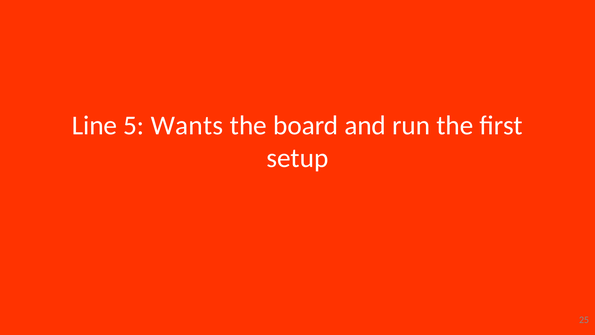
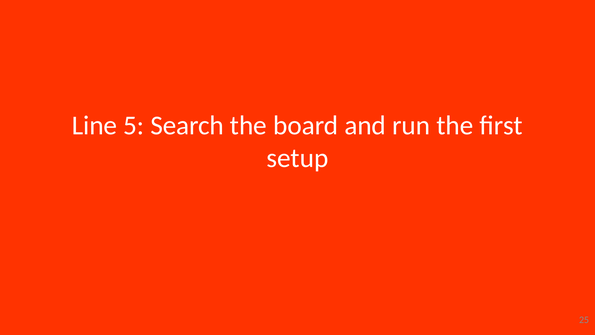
Wants: Wants -> Search
